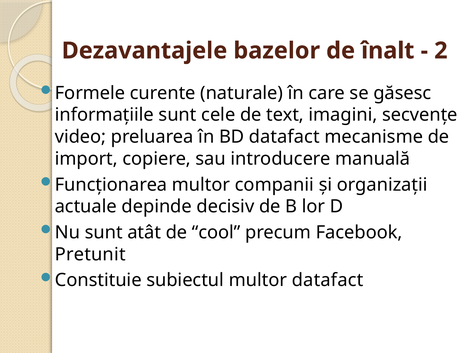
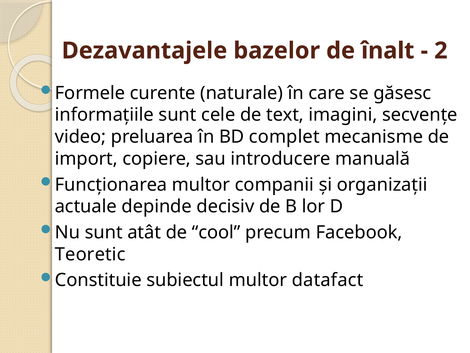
BD datafact: datafact -> complet
Pretunit: Pretunit -> Teoretic
